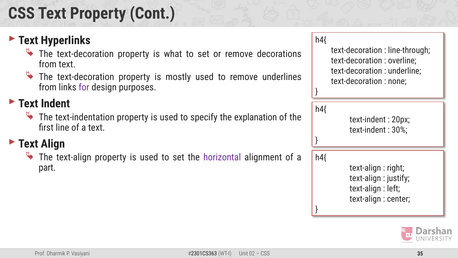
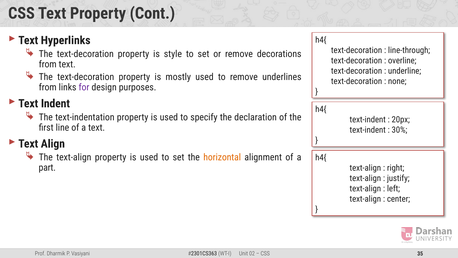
what: what -> style
explanation: explanation -> declaration
horizontal colour: purple -> orange
